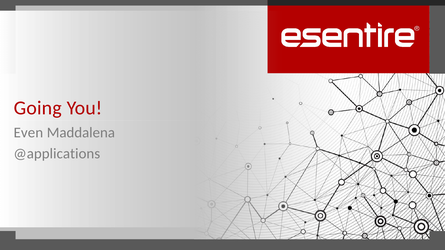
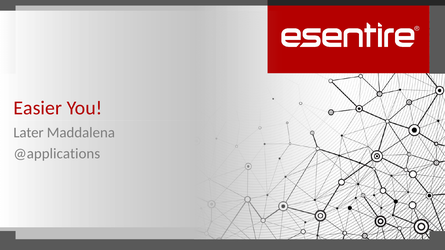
Going: Going -> Easier
Even: Even -> Later
